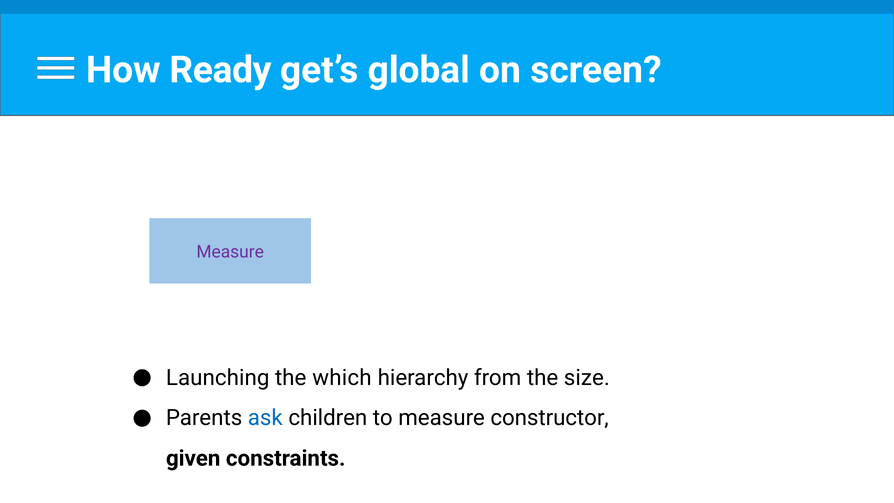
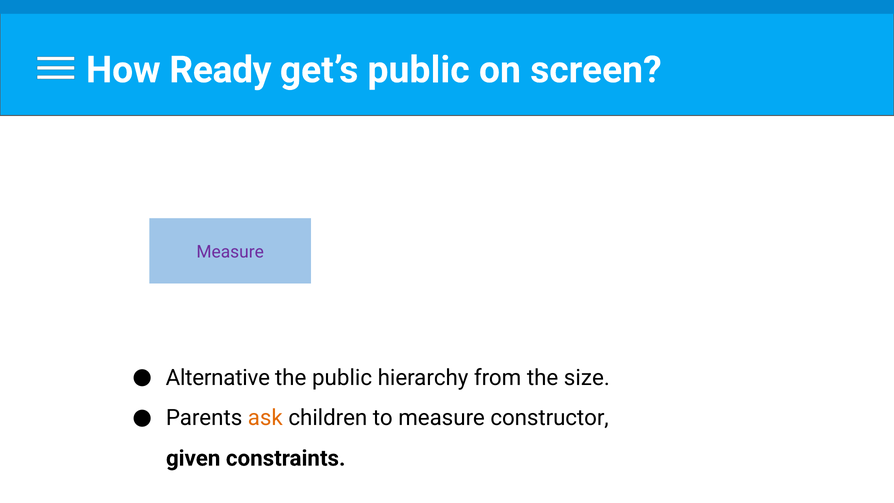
get’s global: global -> public
Launching: Launching -> Alternative
the which: which -> public
ask colour: blue -> orange
